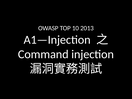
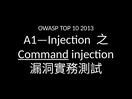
Command underline: none -> present
